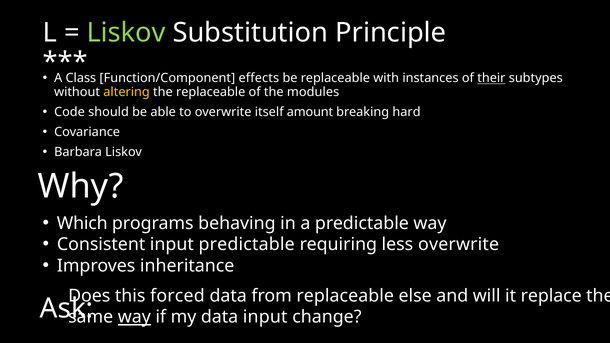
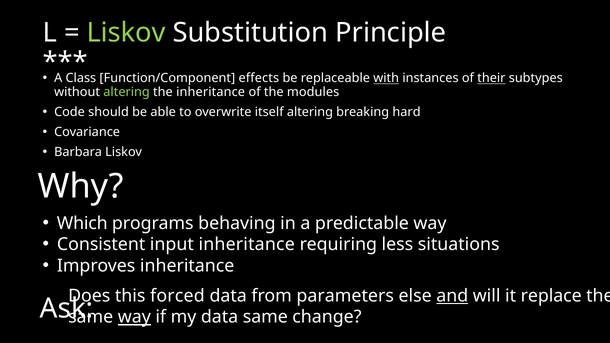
with underline: none -> present
altering at (127, 92) colour: yellow -> light green
the replaceable: replaceable -> inheritance
itself amount: amount -> altering
input predictable: predictable -> inheritance
less overwrite: overwrite -> situations
from replaceable: replaceable -> parameters
and underline: none -> present
data input: input -> same
